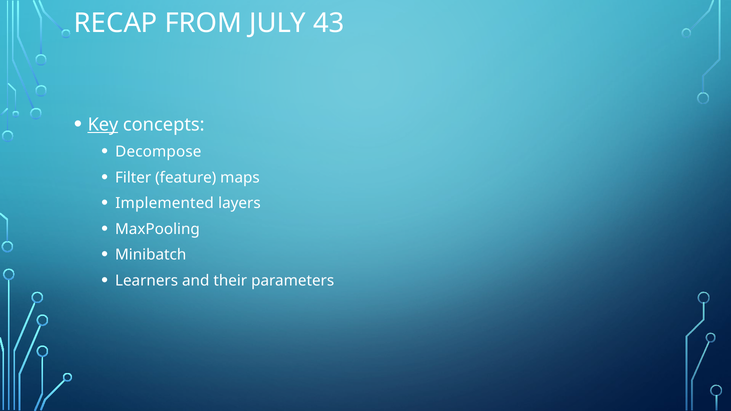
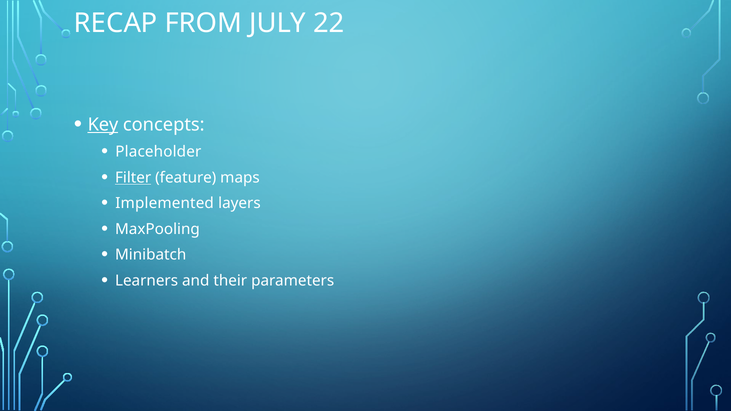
43: 43 -> 22
Decompose: Decompose -> Placeholder
Filter underline: none -> present
